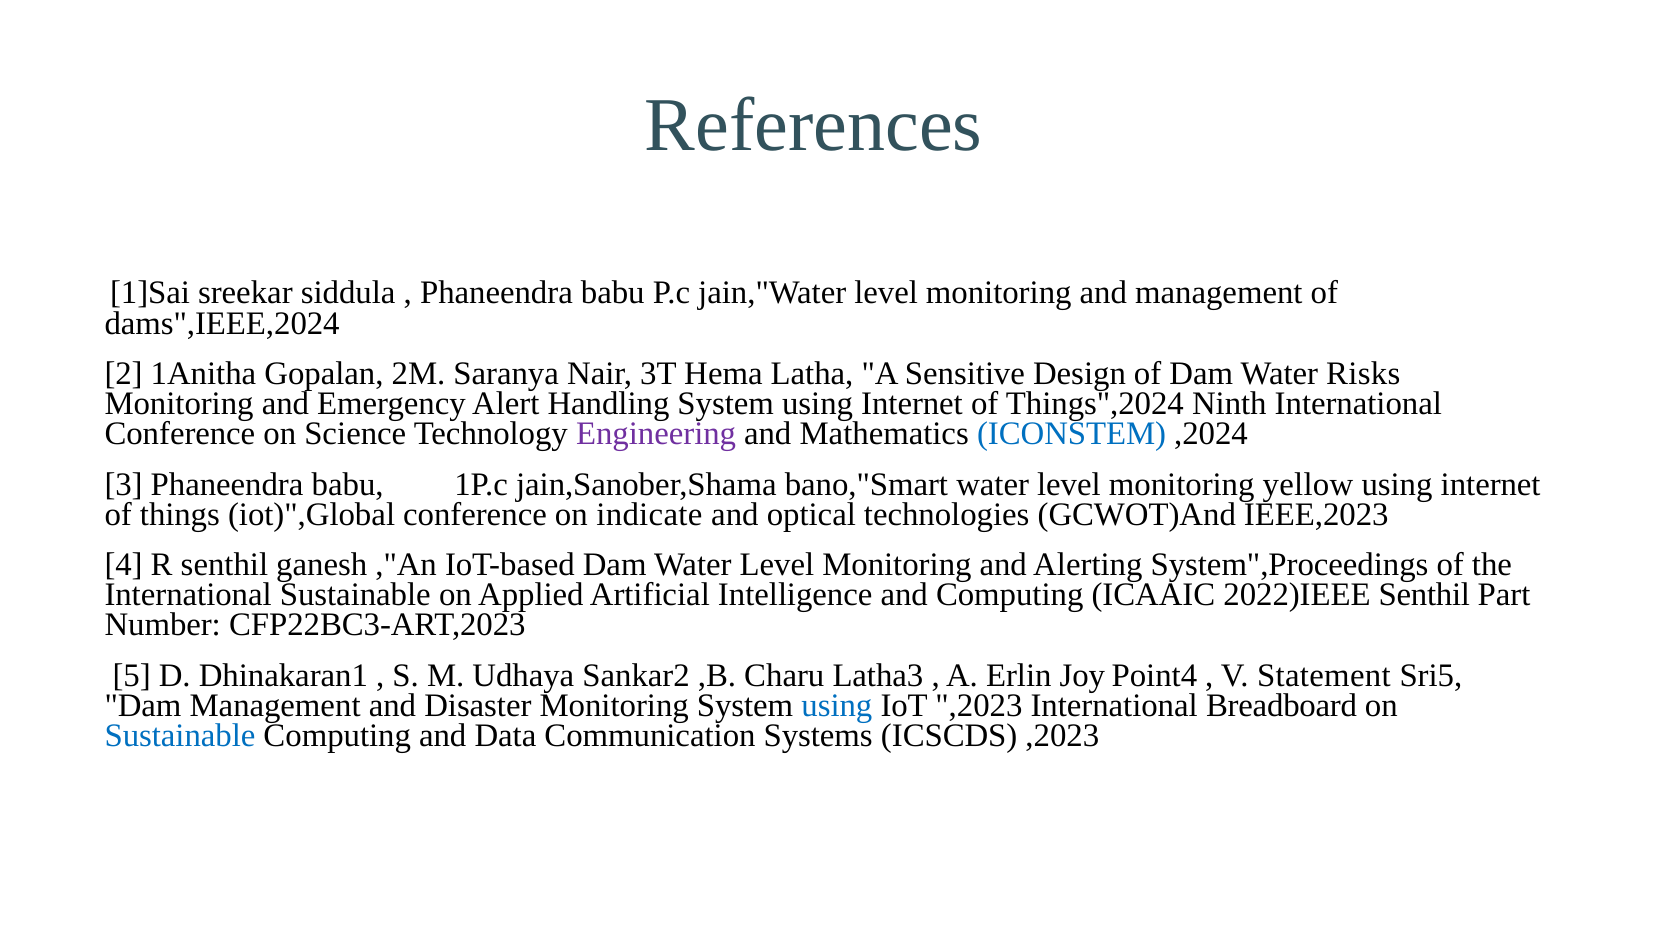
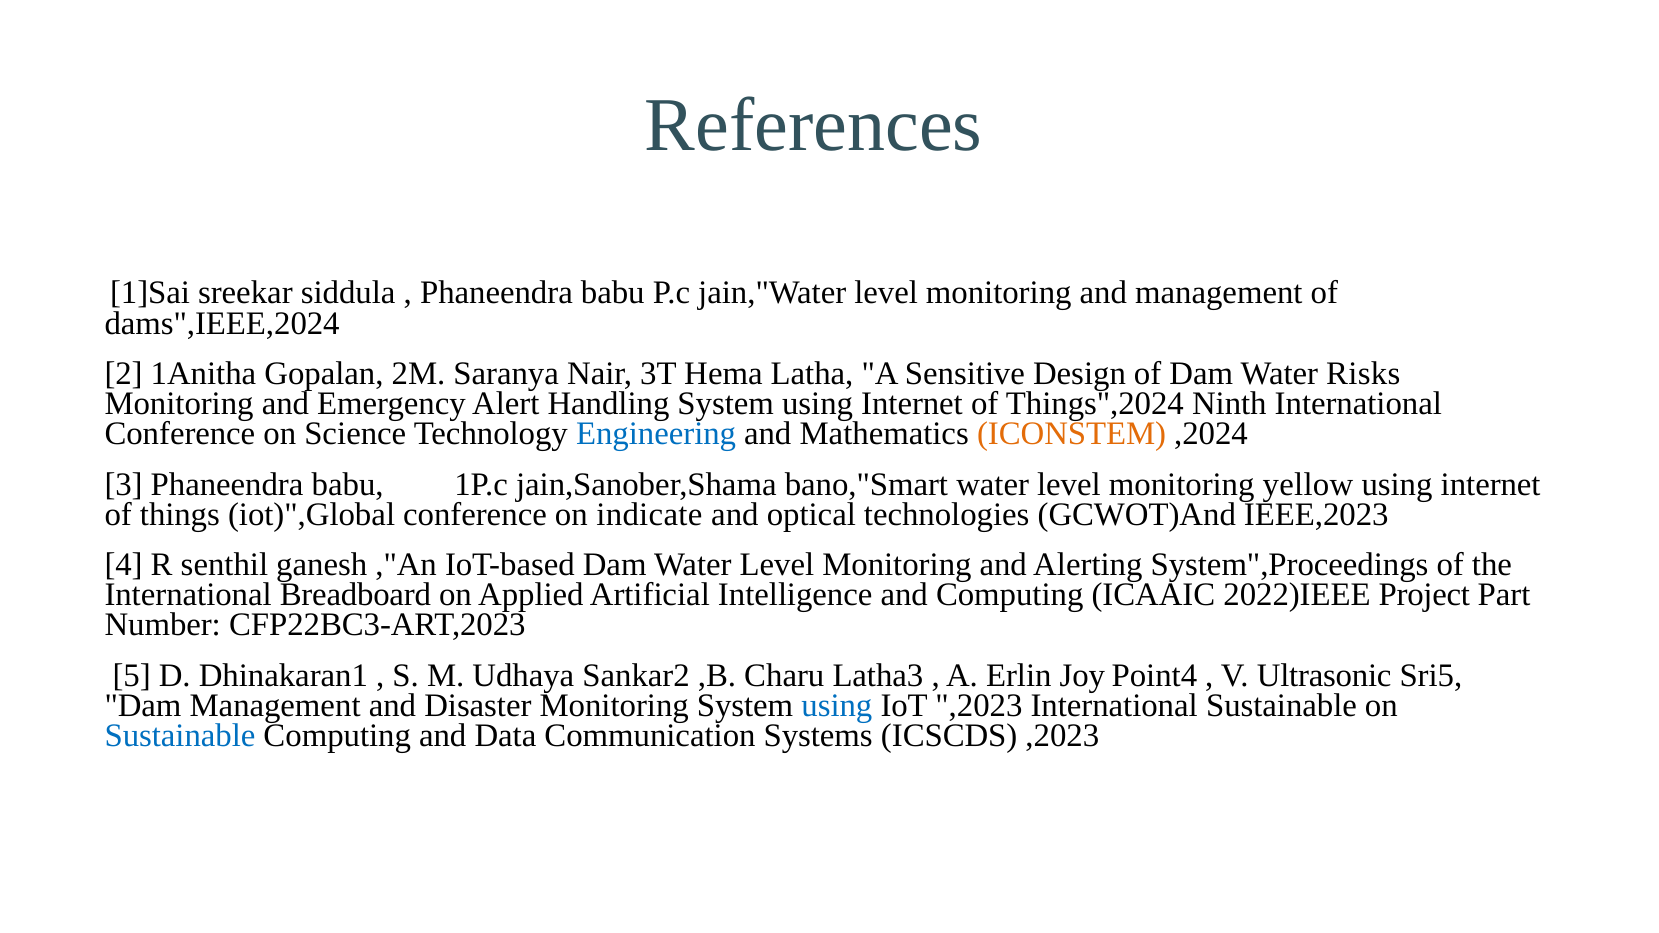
Engineering colour: purple -> blue
ICONSTEM colour: blue -> orange
International Sustainable: Sustainable -> Breadboard
2022)IEEE Senthil: Senthil -> Project
Statement: Statement -> Ultrasonic
International Breadboard: Breadboard -> Sustainable
